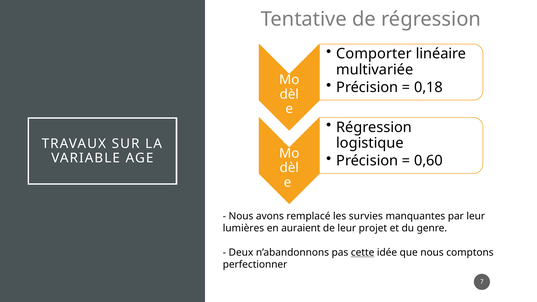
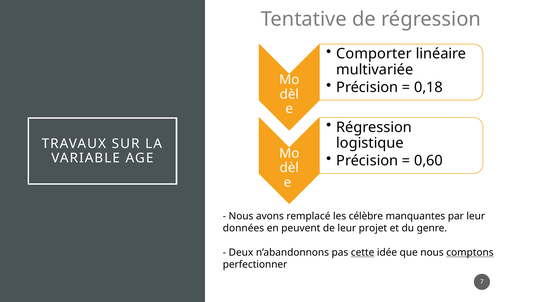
survies: survies -> célèbre
lumières: lumières -> données
auraient: auraient -> peuvent
comptons underline: none -> present
